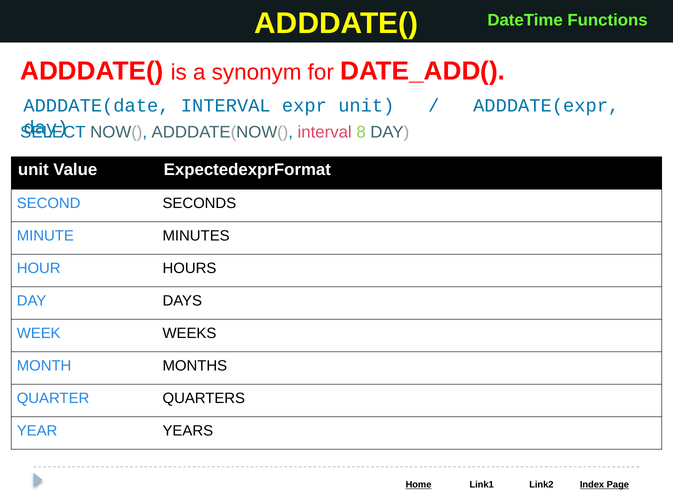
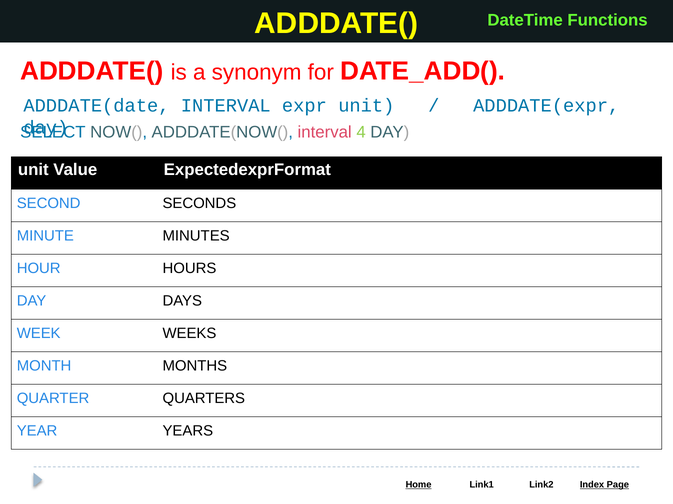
8: 8 -> 4
